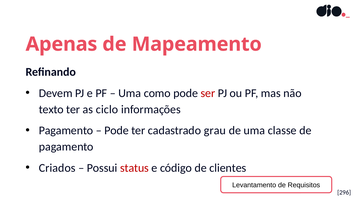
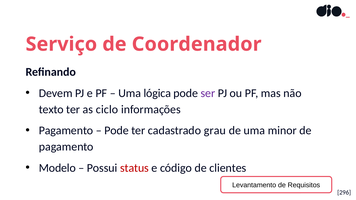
Apenas: Apenas -> Serviço
Mapeamento: Mapeamento -> Coordenador
como: como -> lógica
ser colour: red -> purple
classe: classe -> minor
Criados: Criados -> Modelo
